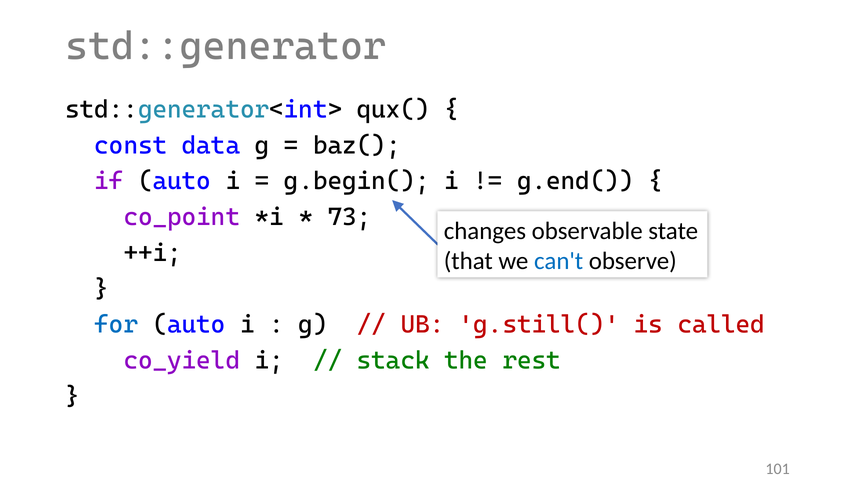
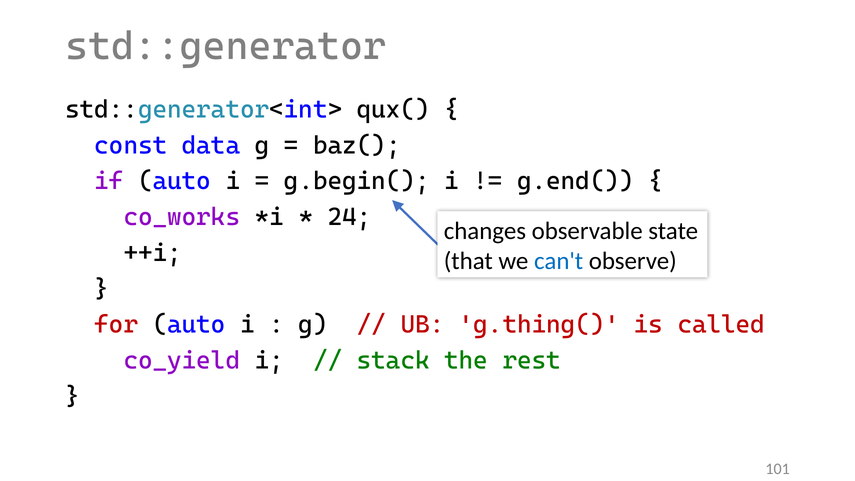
co_point: co_point -> co_works
73: 73 -> 24
for colour: blue -> red
g.still(: g.still( -> g.thing(
